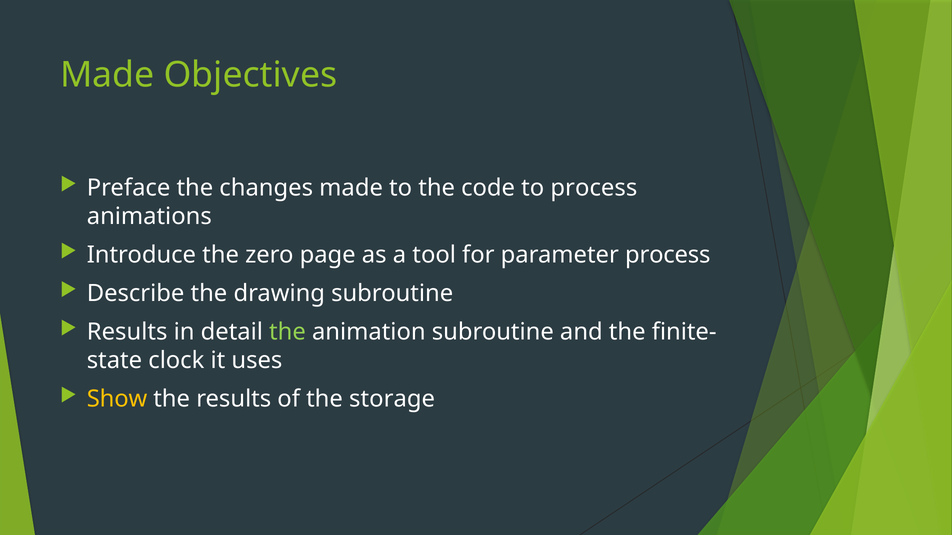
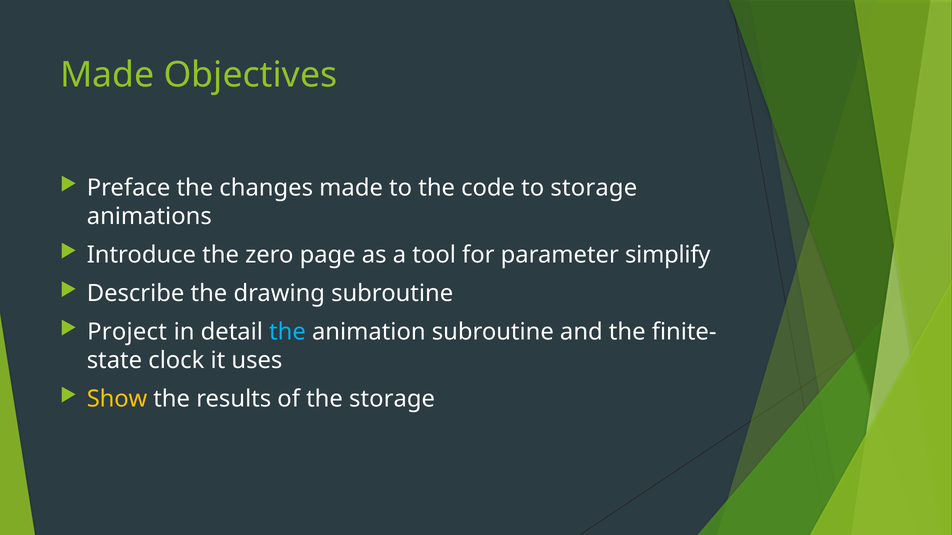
to process: process -> storage
parameter process: process -> simplify
Results at (127, 332): Results -> Project
the at (287, 332) colour: light green -> light blue
